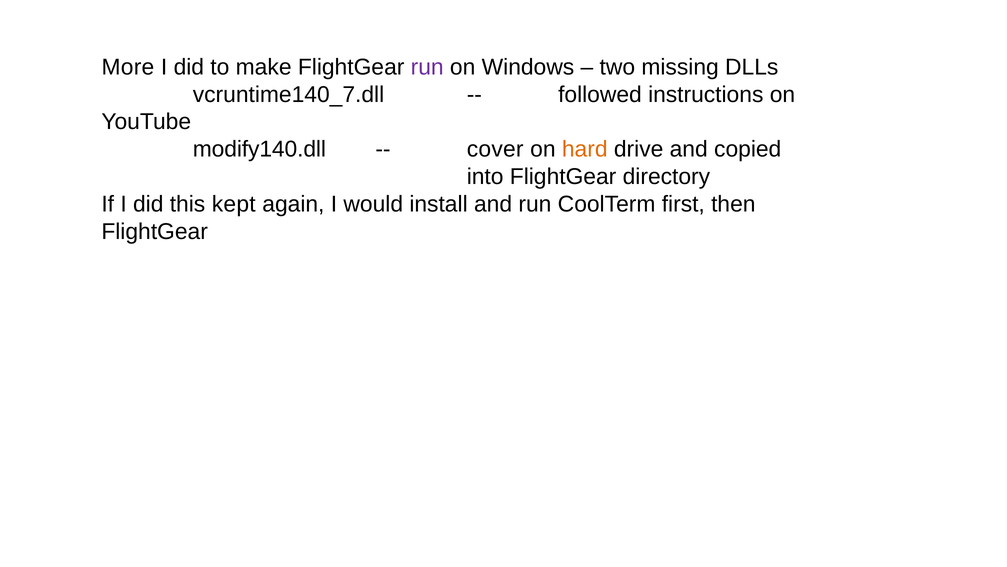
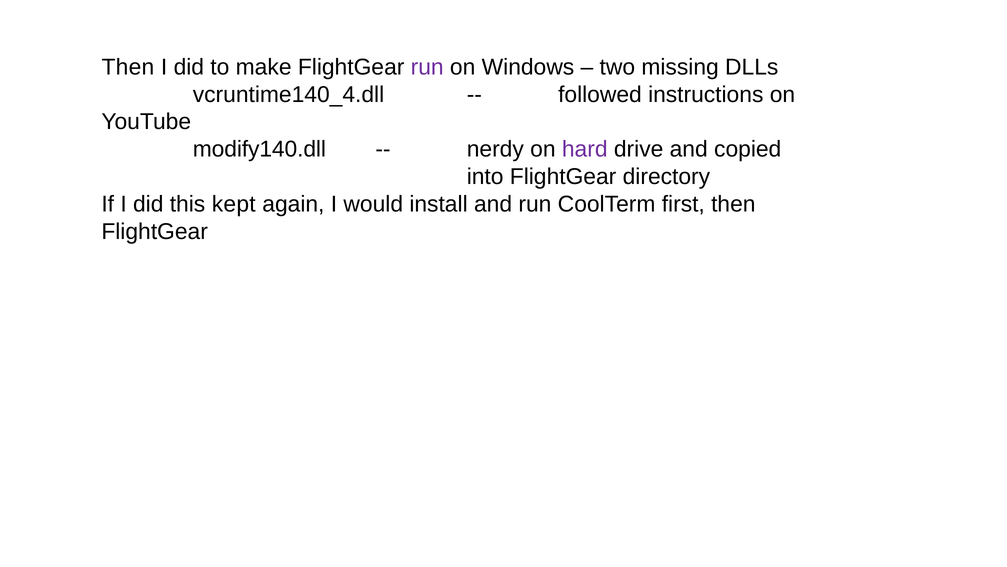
More at (128, 67): More -> Then
vcruntime140_7.dll: vcruntime140_7.dll -> vcruntime140_4.dll
cover: cover -> nerdy
hard colour: orange -> purple
